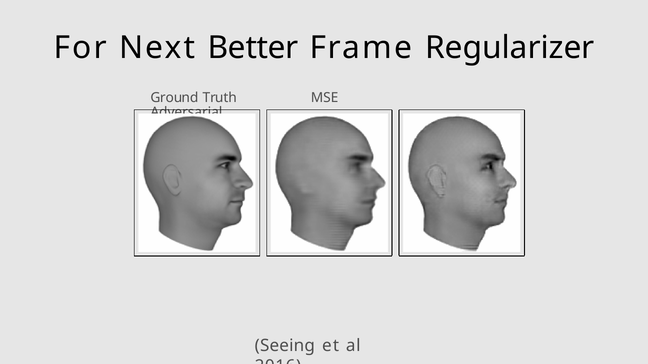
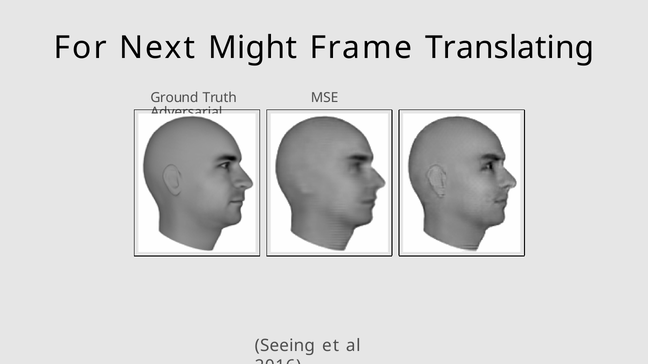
Better: Better -> Might
Regularizer: Regularizer -> Translating
